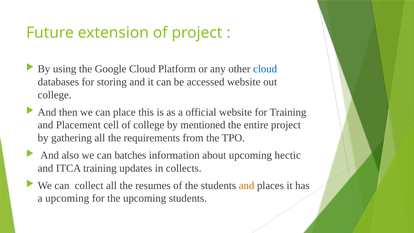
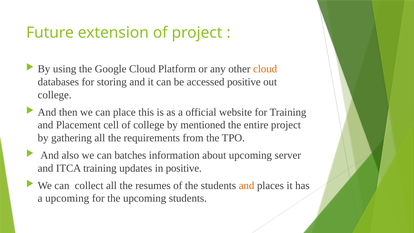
cloud at (265, 69) colour: blue -> orange
accessed website: website -> positive
hectic: hectic -> server
in collects: collects -> positive
